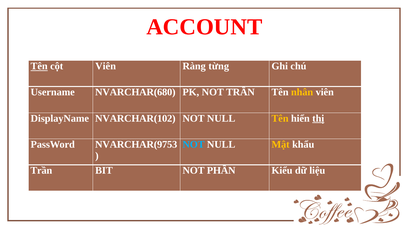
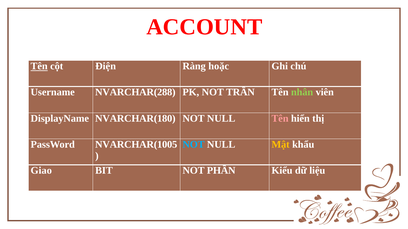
cột Viên: Viên -> Điện
từng: từng -> hoặc
NVARCHAR(680: NVARCHAR(680 -> NVARCHAR(288
nhân colour: yellow -> light green
NVARCHAR(102: NVARCHAR(102 -> NVARCHAR(180
Tên at (280, 119) colour: yellow -> pink
thị underline: present -> none
NVARCHAR(9753: NVARCHAR(9753 -> NVARCHAR(1005
Trần at (41, 171): Trần -> Giao
